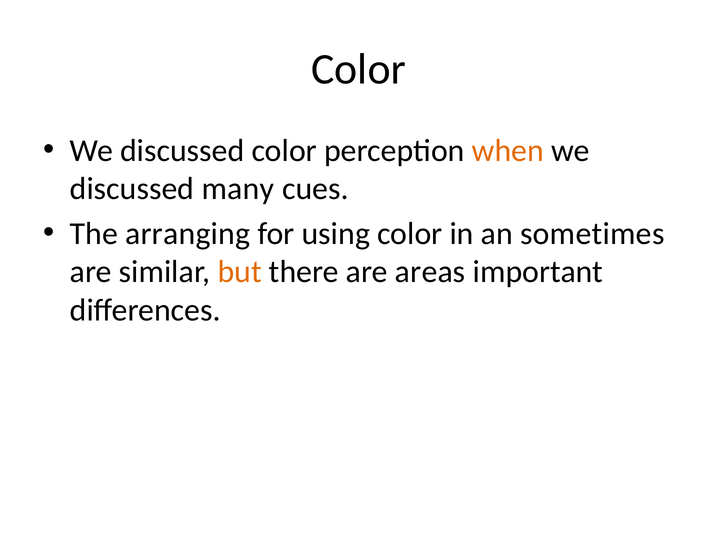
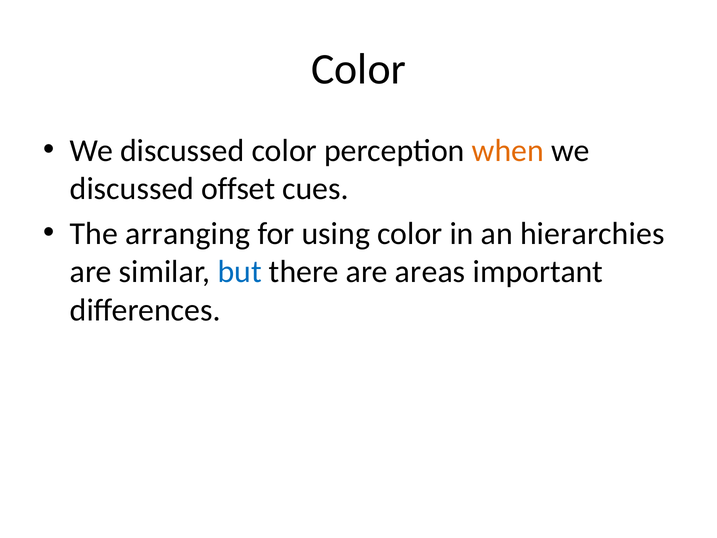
many: many -> offset
sometimes: sometimes -> hierarchies
but colour: orange -> blue
